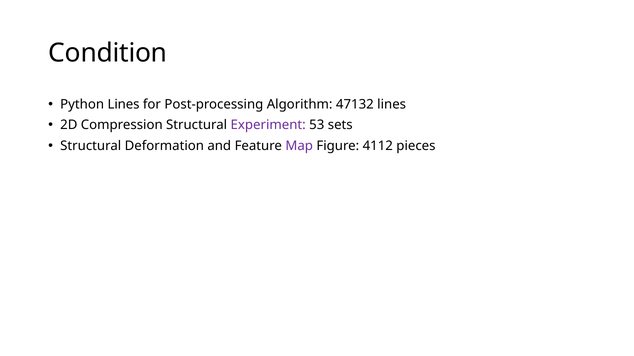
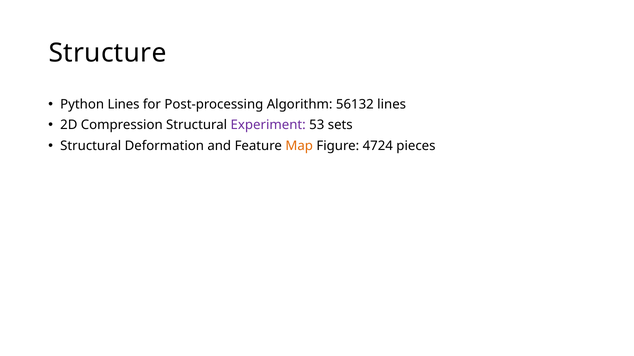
Condition: Condition -> Structure
47132: 47132 -> 56132
Map colour: purple -> orange
4112: 4112 -> 4724
